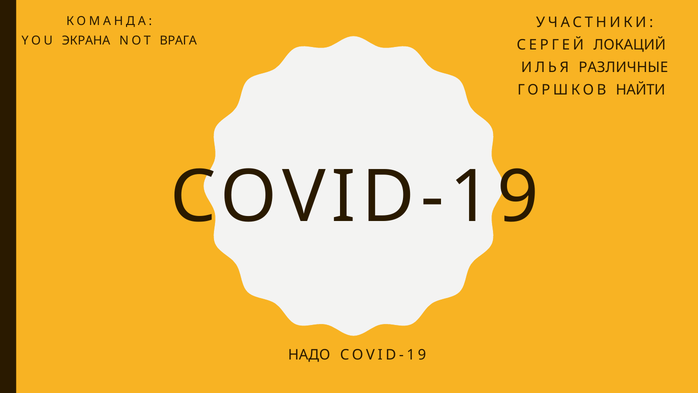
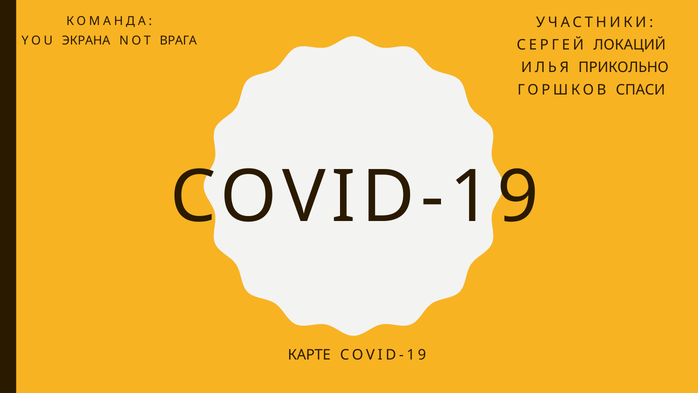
РАЗЛИЧНЫЕ: РАЗЛИЧНЫЕ -> ПРИКОЛЬНО
НАЙТИ: НАЙТИ -> СПАСИ
НАДО: НАДО -> КАРТЕ
